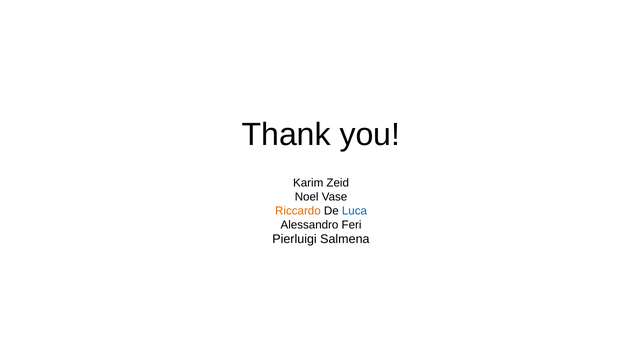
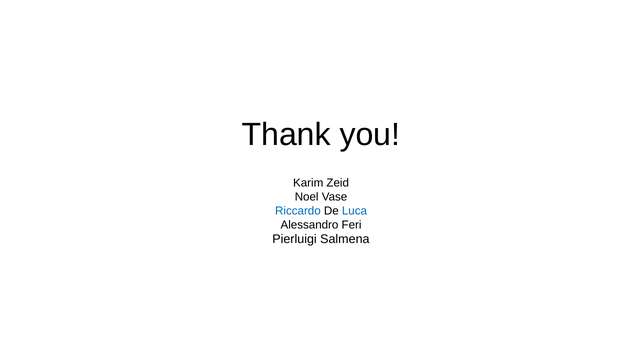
Riccardo colour: orange -> blue
